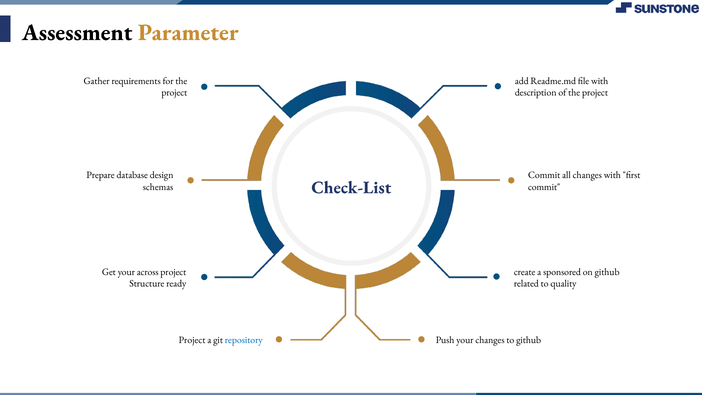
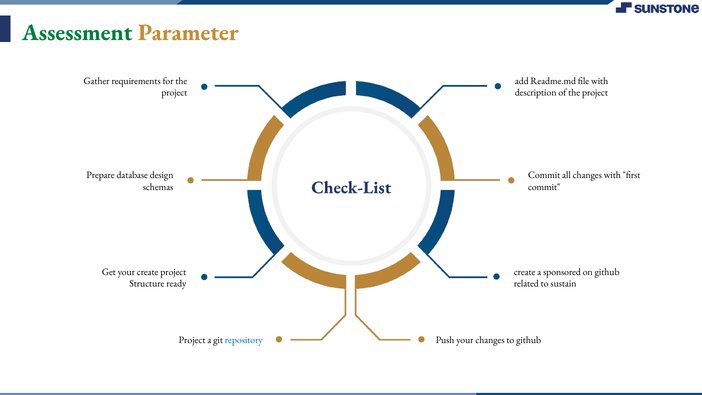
Assessment colour: black -> green
your across: across -> create
quality: quality -> sustain
